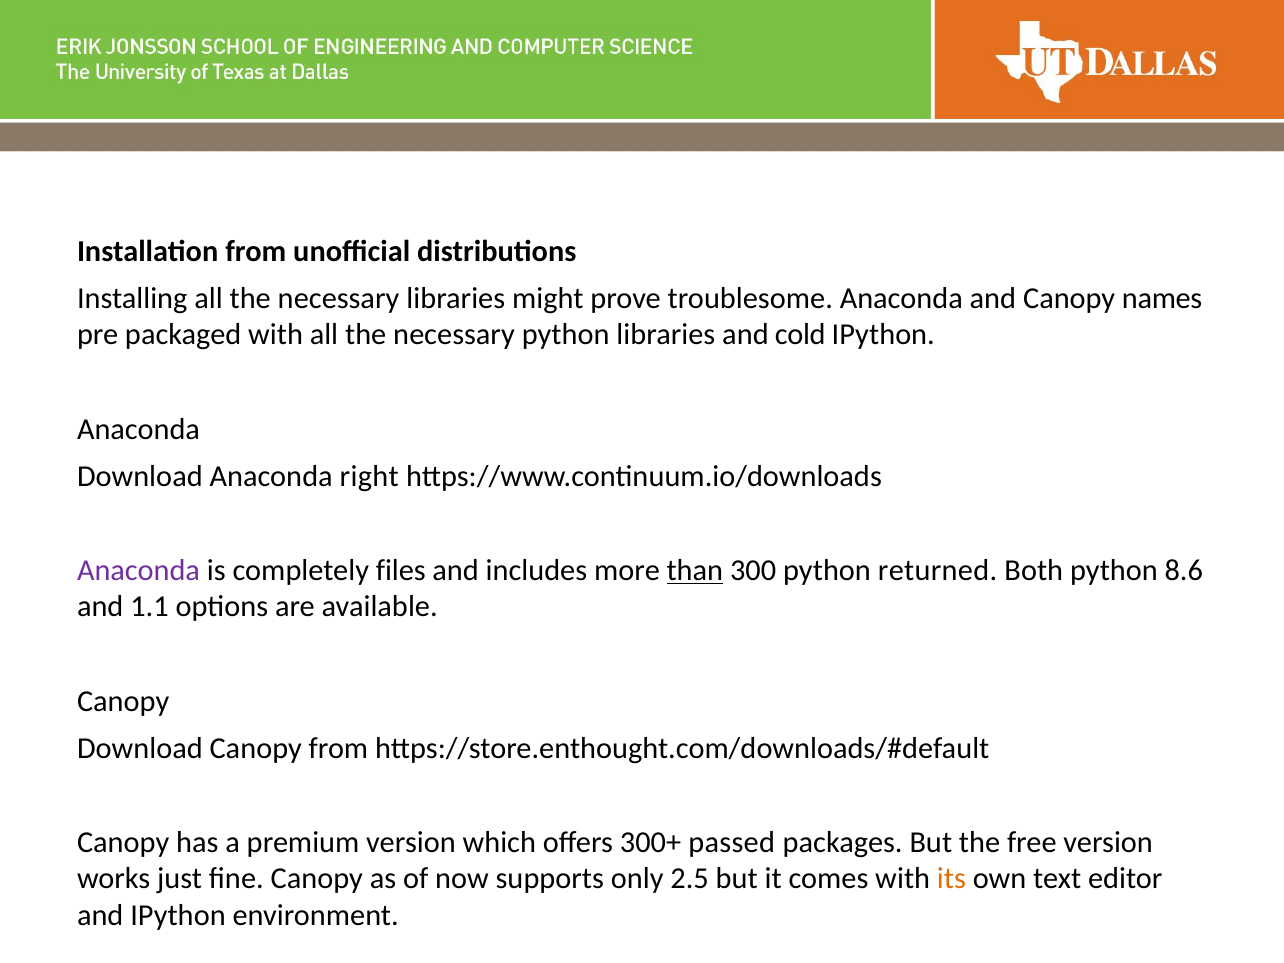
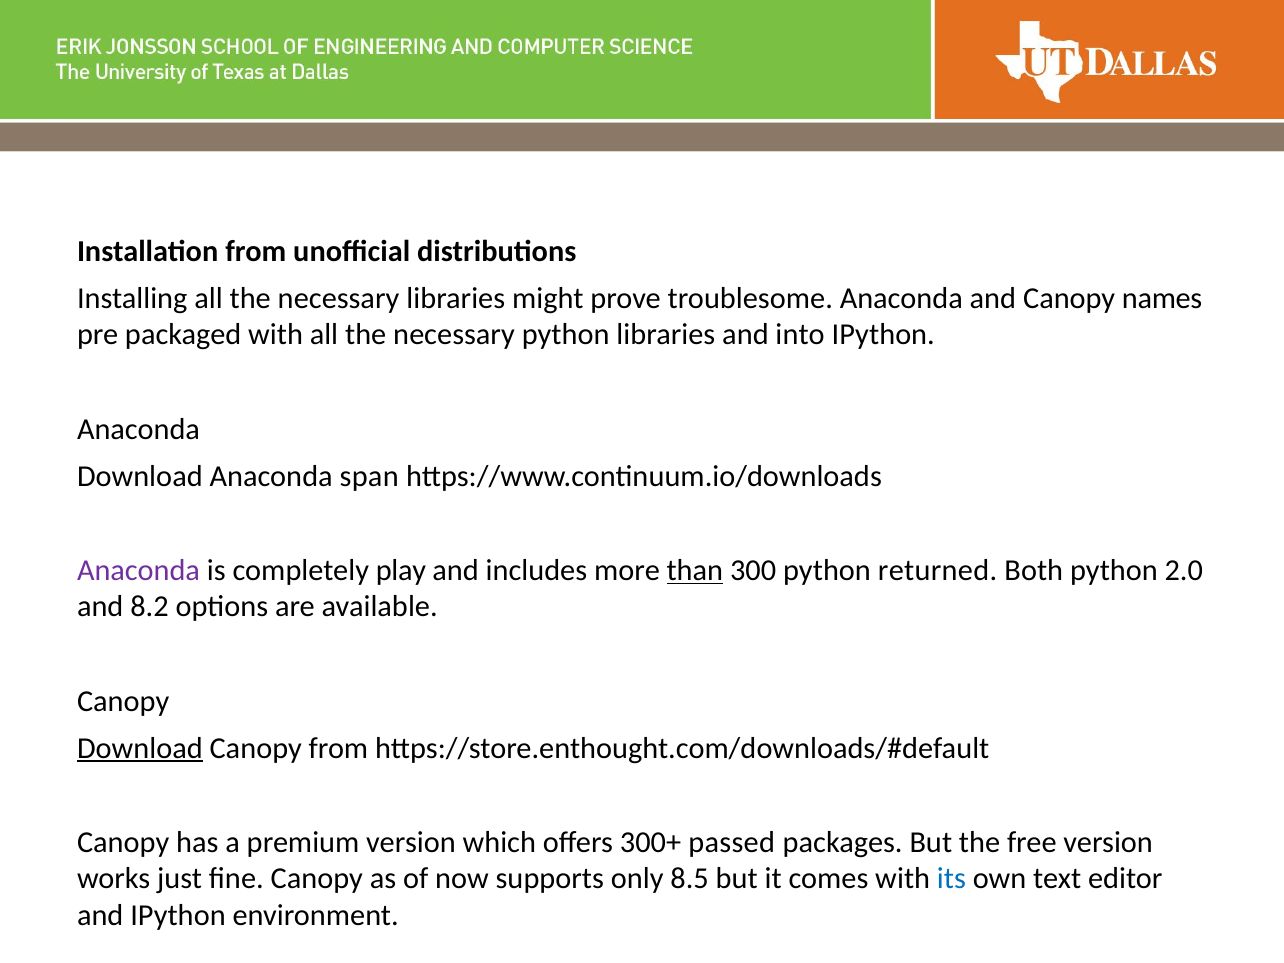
cold: cold -> into
right: right -> span
files: files -> play
8.6: 8.6 -> 2.0
1.1: 1.1 -> 8.2
Download at (140, 748) underline: none -> present
2.5: 2.5 -> 8.5
its colour: orange -> blue
